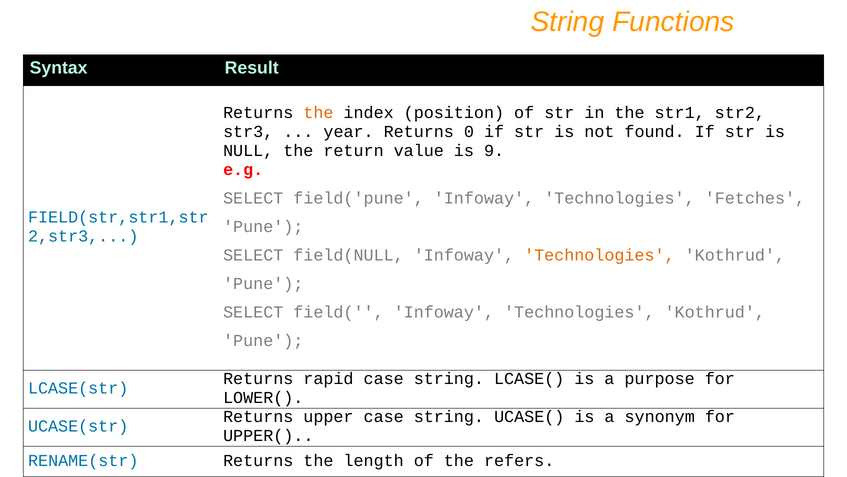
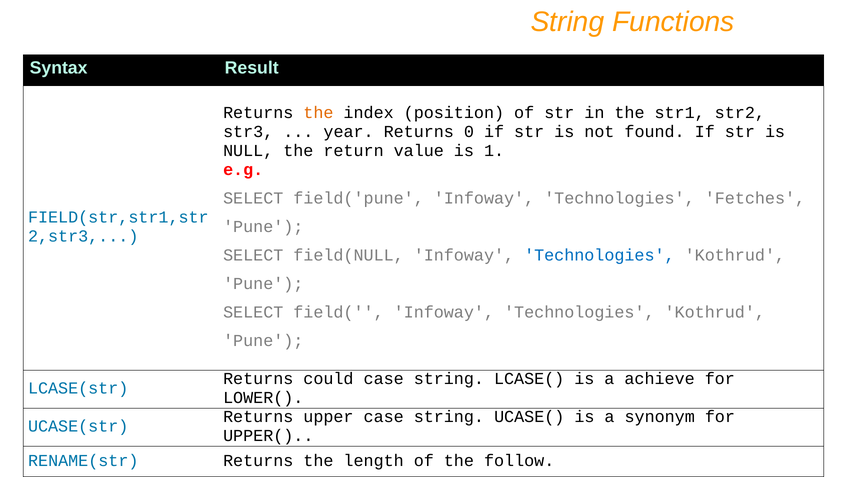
9: 9 -> 1
Technologies at (599, 255) colour: orange -> blue
rapid: rapid -> could
purpose: purpose -> achieve
refers: refers -> follow
